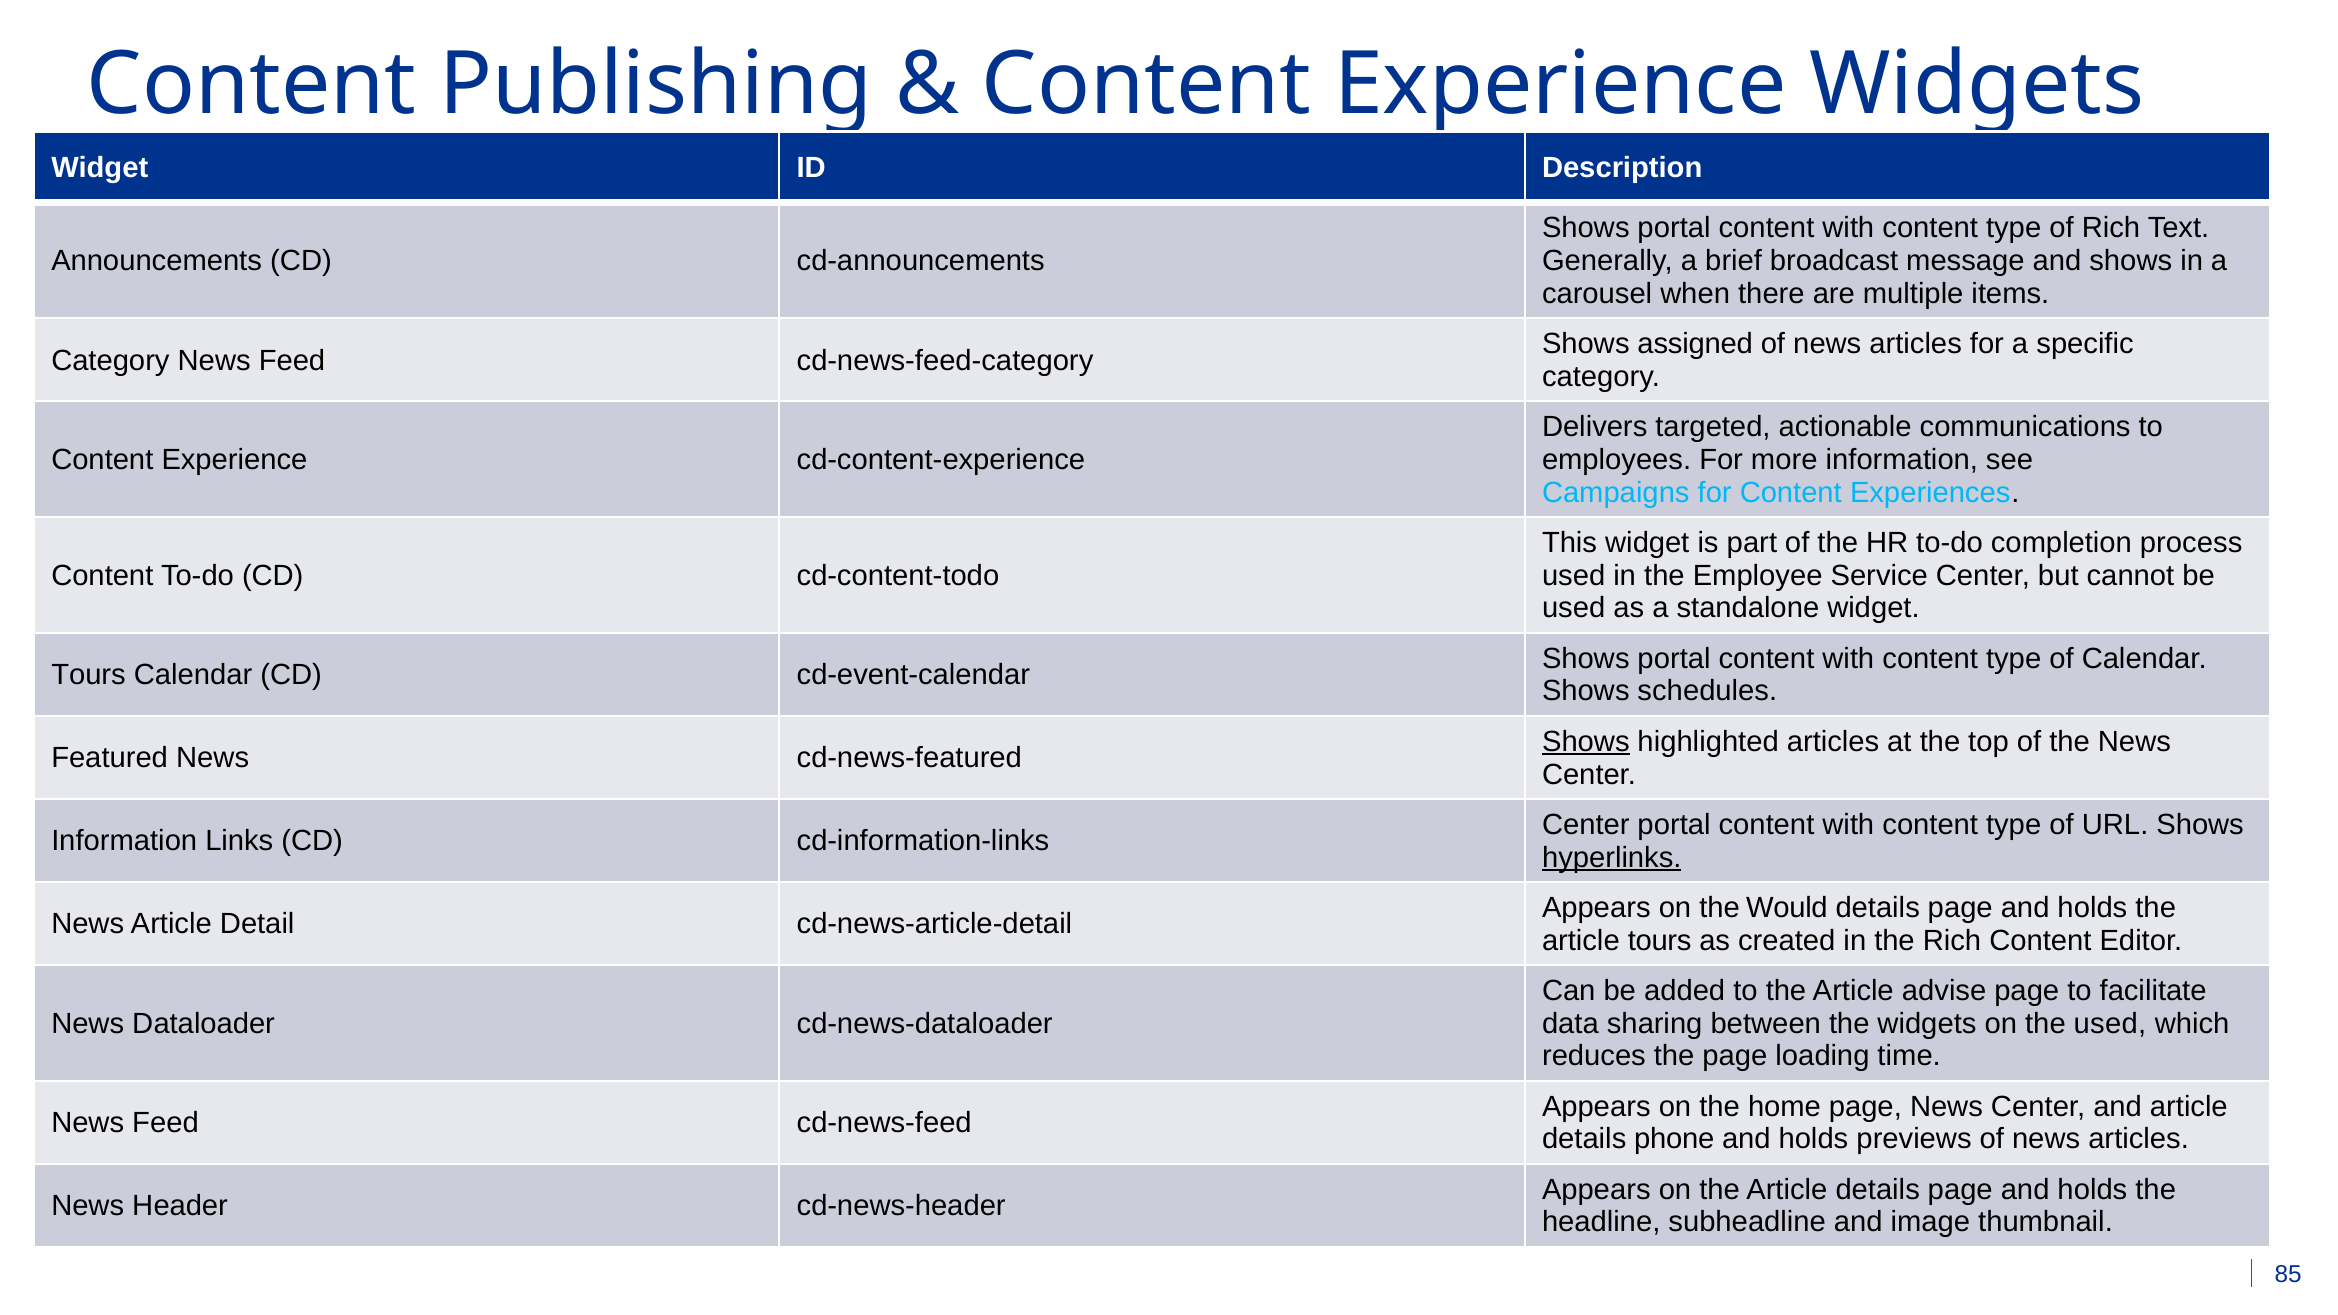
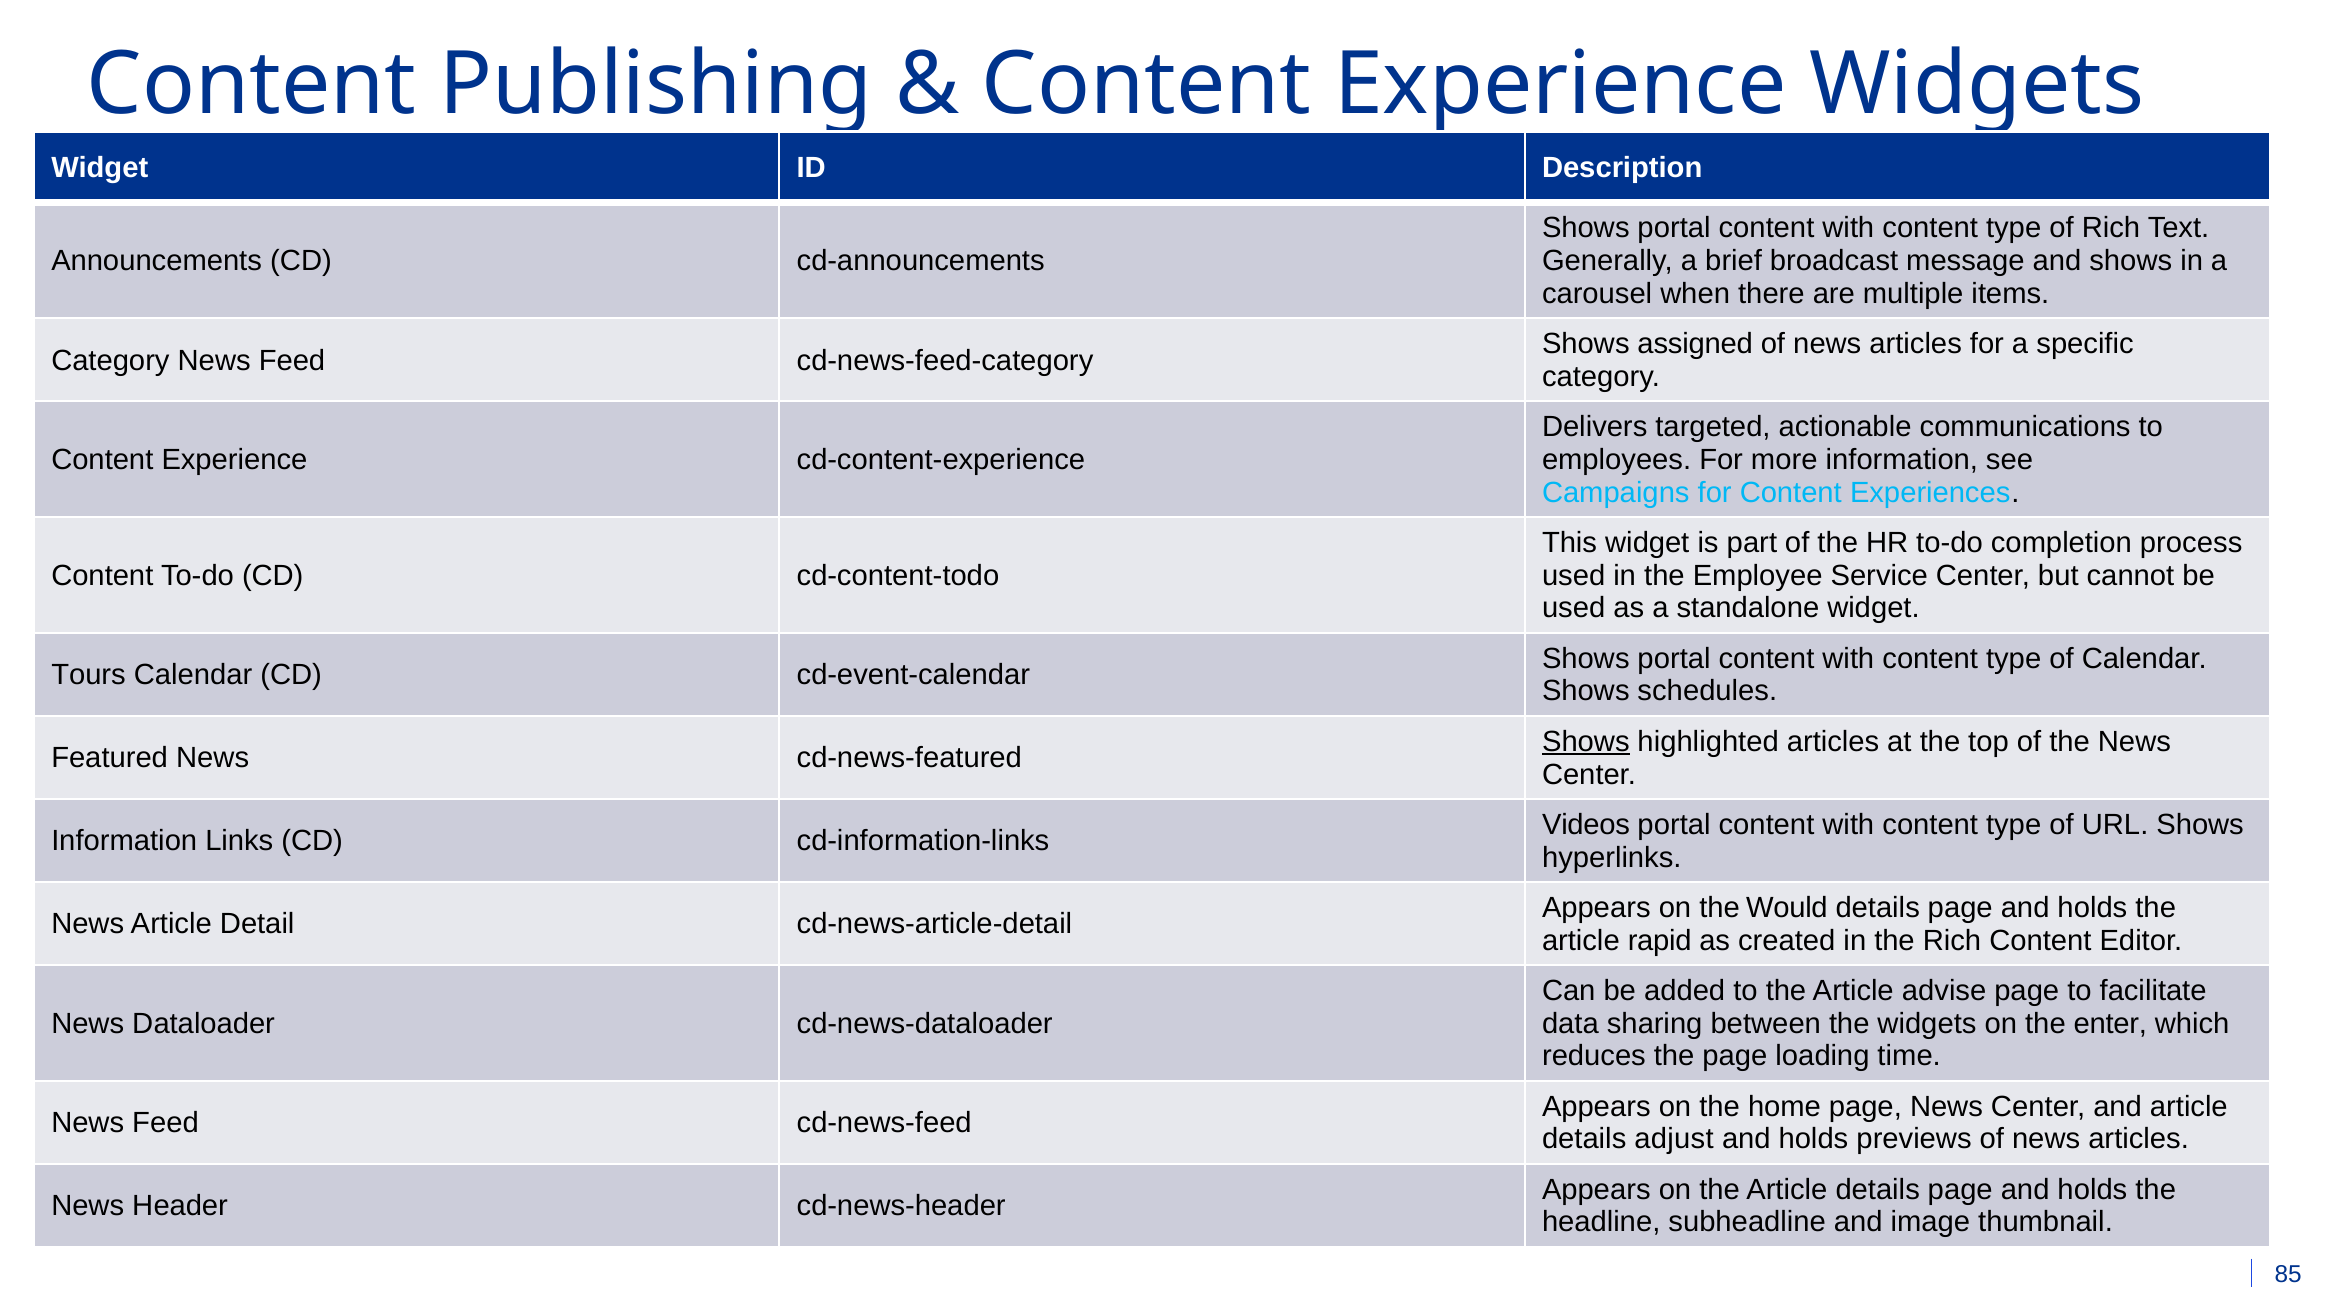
Center at (1586, 825): Center -> Videos
hyperlinks underline: present -> none
article tours: tours -> rapid
the used: used -> enter
phone: phone -> adjust
